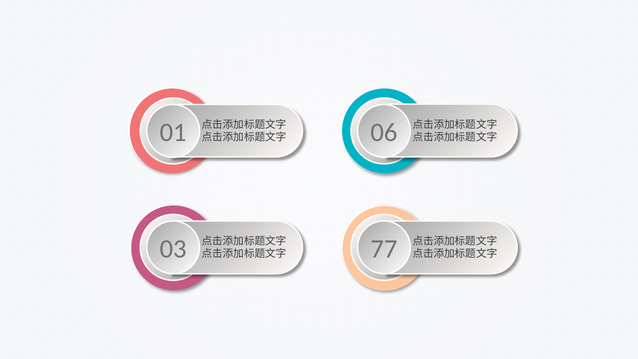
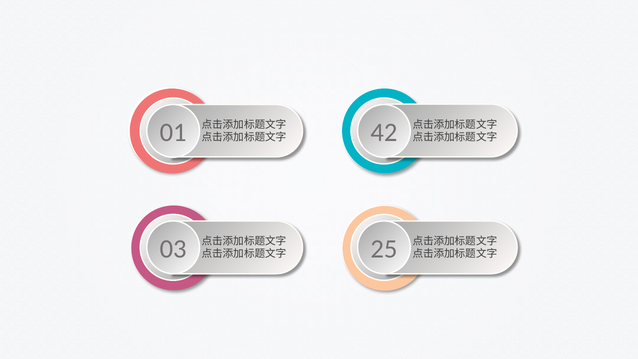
06: 06 -> 42
77: 77 -> 25
